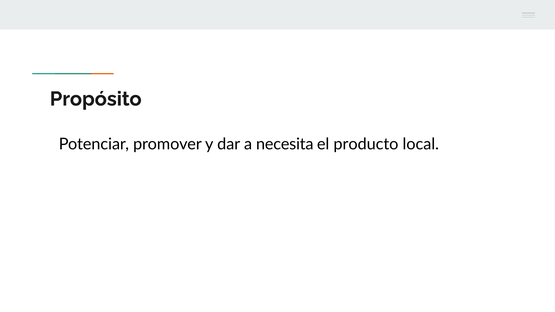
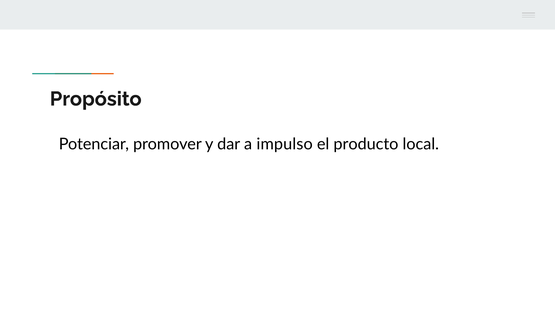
necesita: necesita -> impulso
